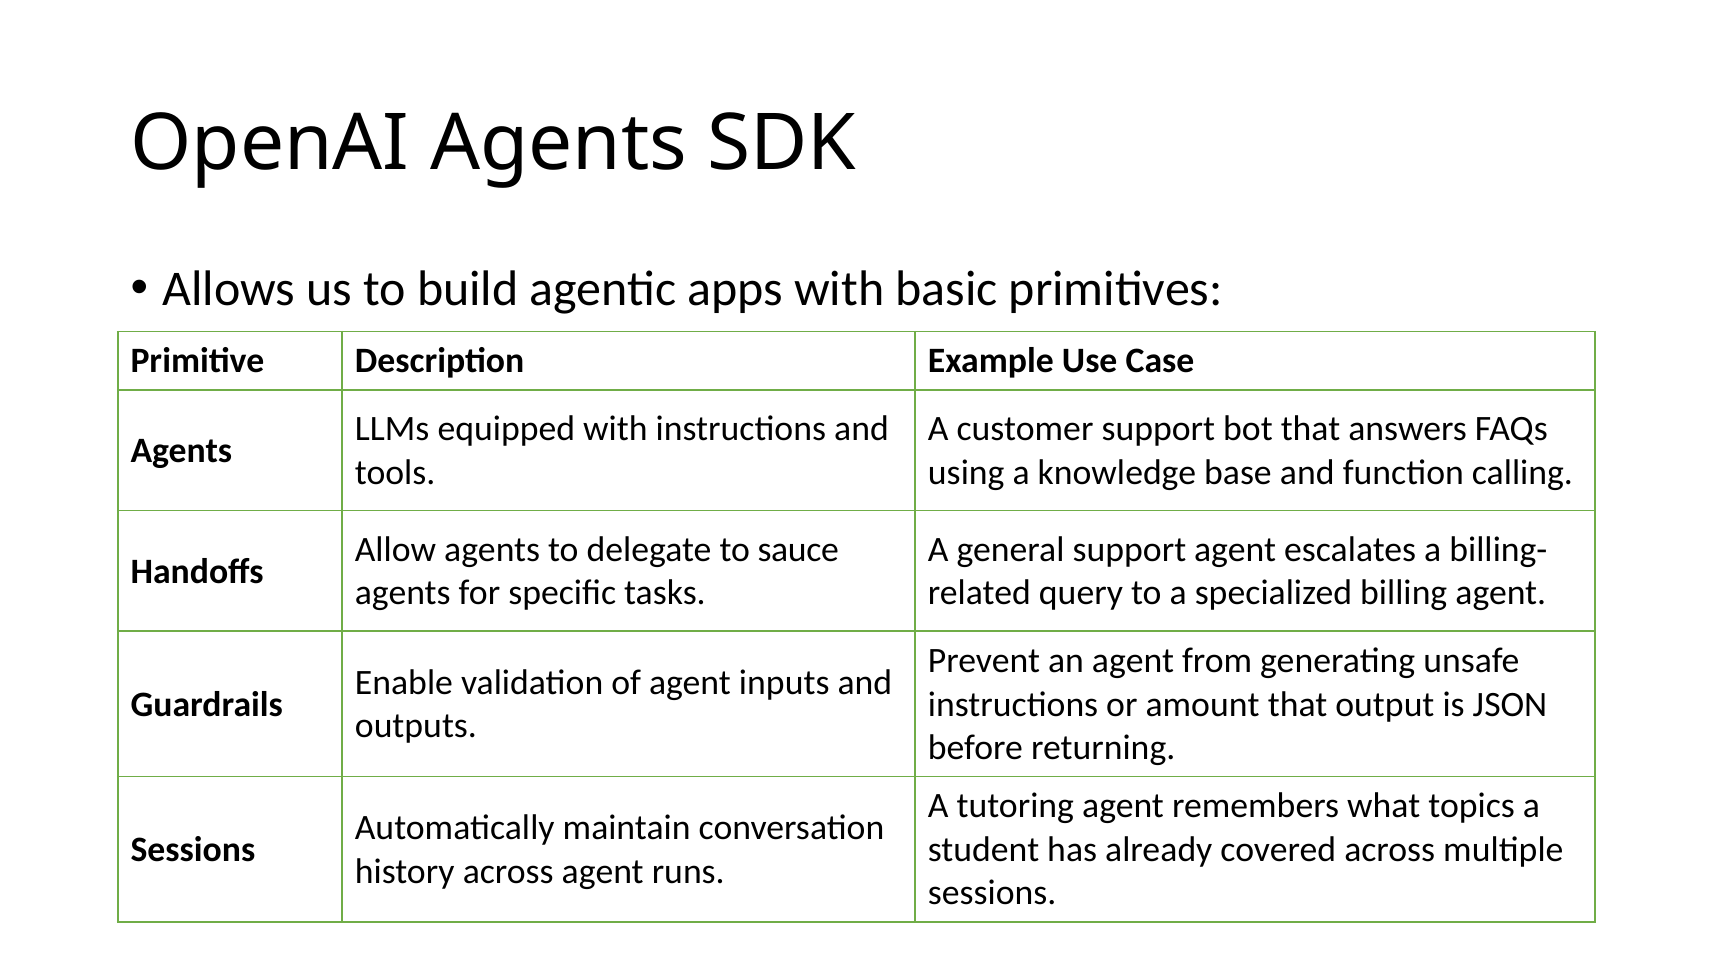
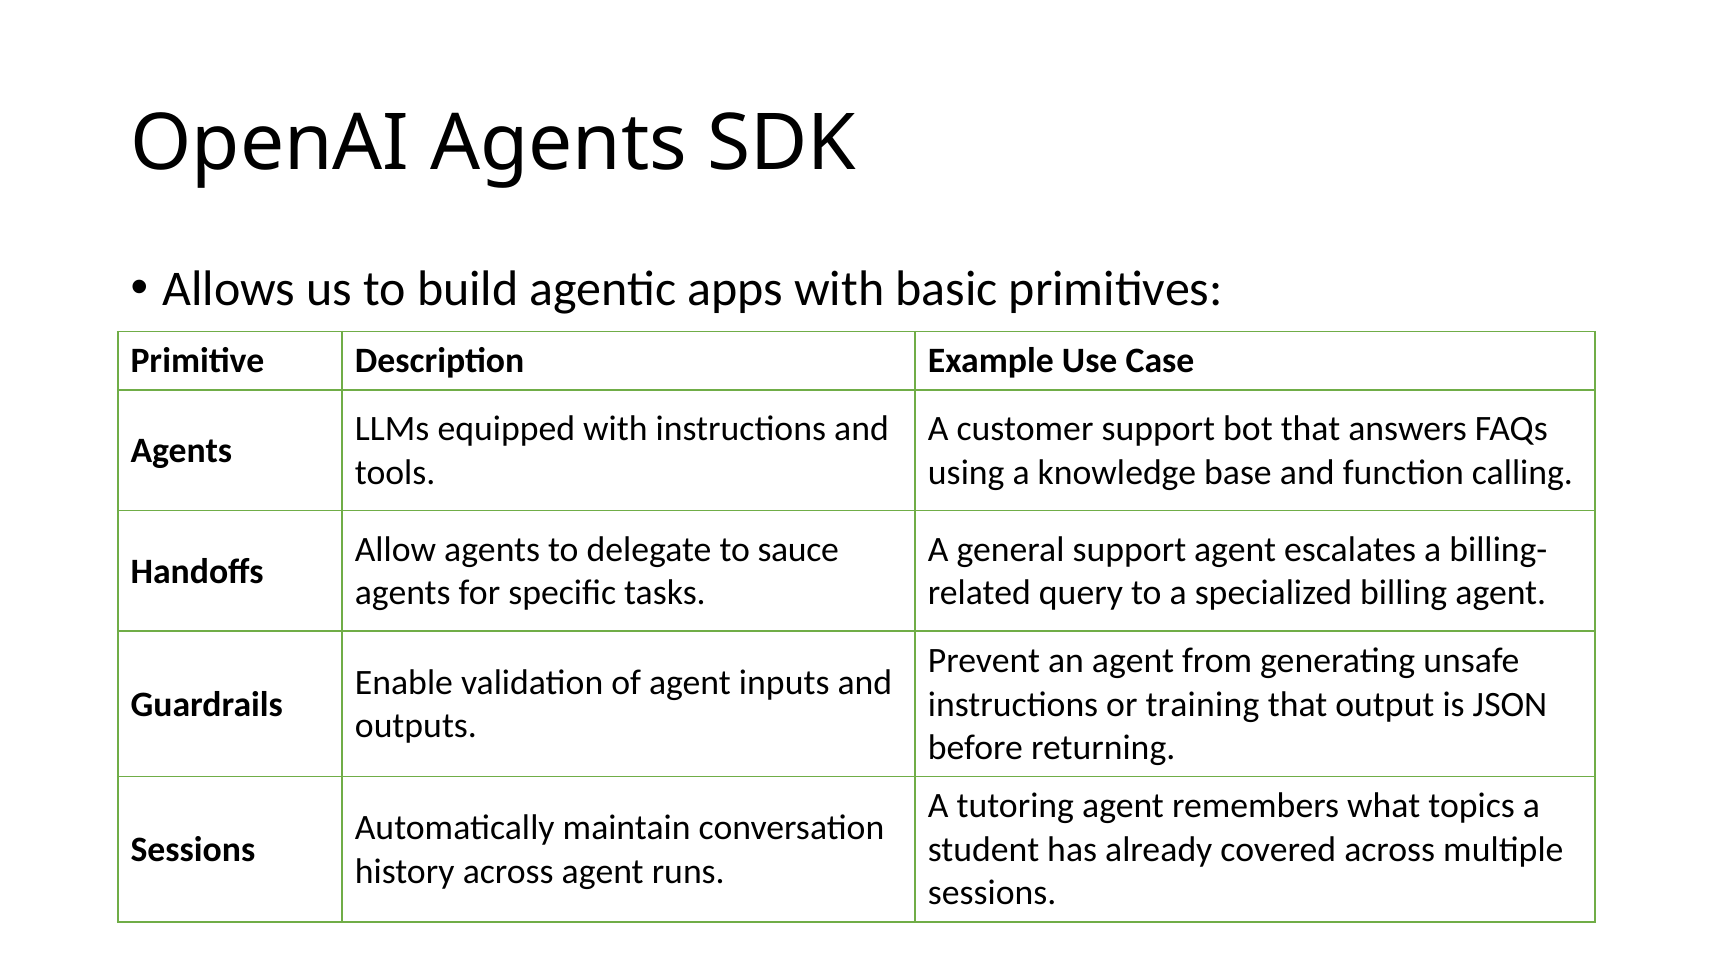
amount: amount -> training
